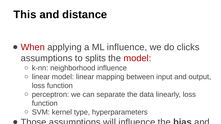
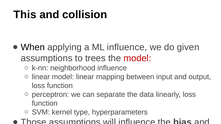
distance: distance -> collision
When colour: red -> black
clicks: clicks -> given
splits: splits -> trees
